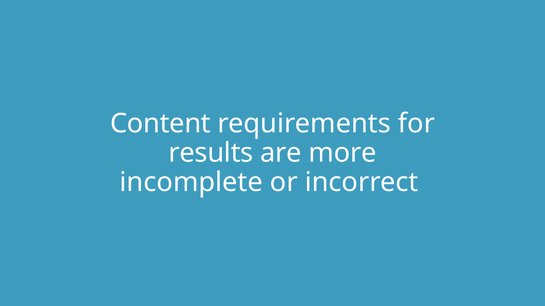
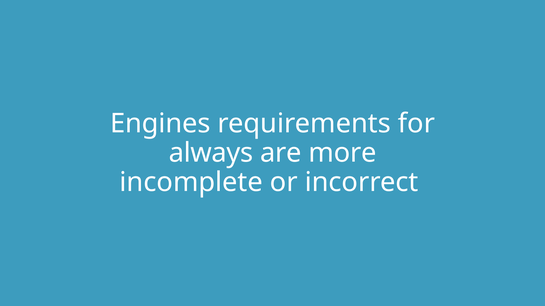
Content: Content -> Engines
results: results -> always
